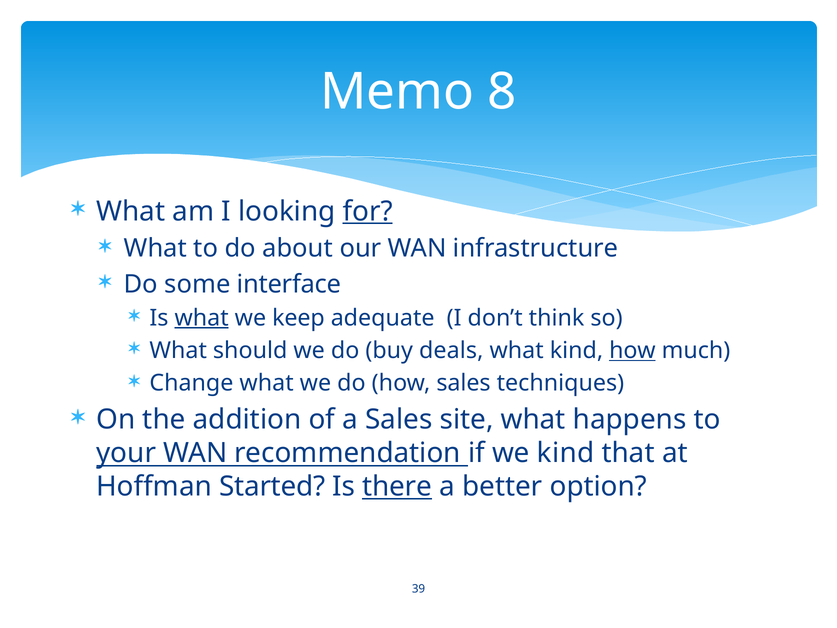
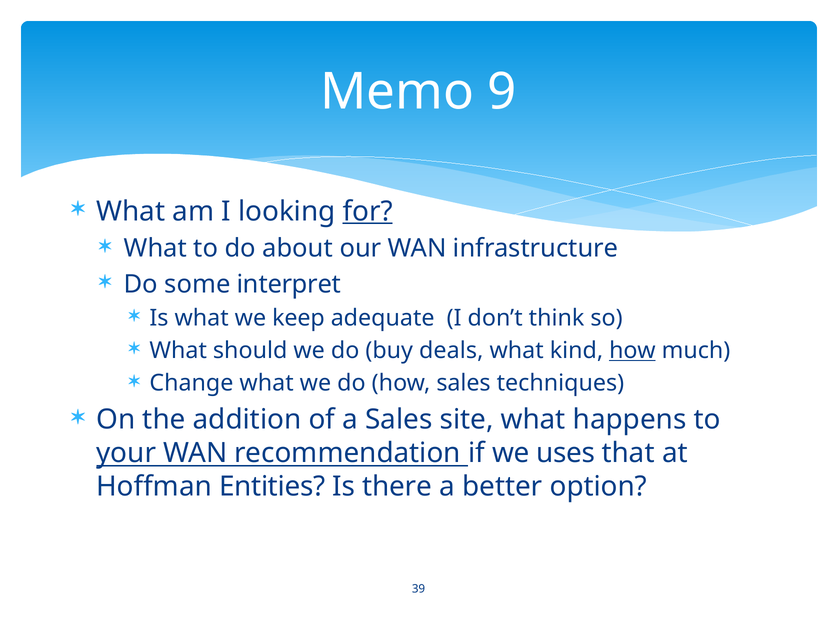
8: 8 -> 9
interface: interface -> interpret
what at (202, 318) underline: present -> none
we kind: kind -> uses
Started: Started -> Entities
there underline: present -> none
